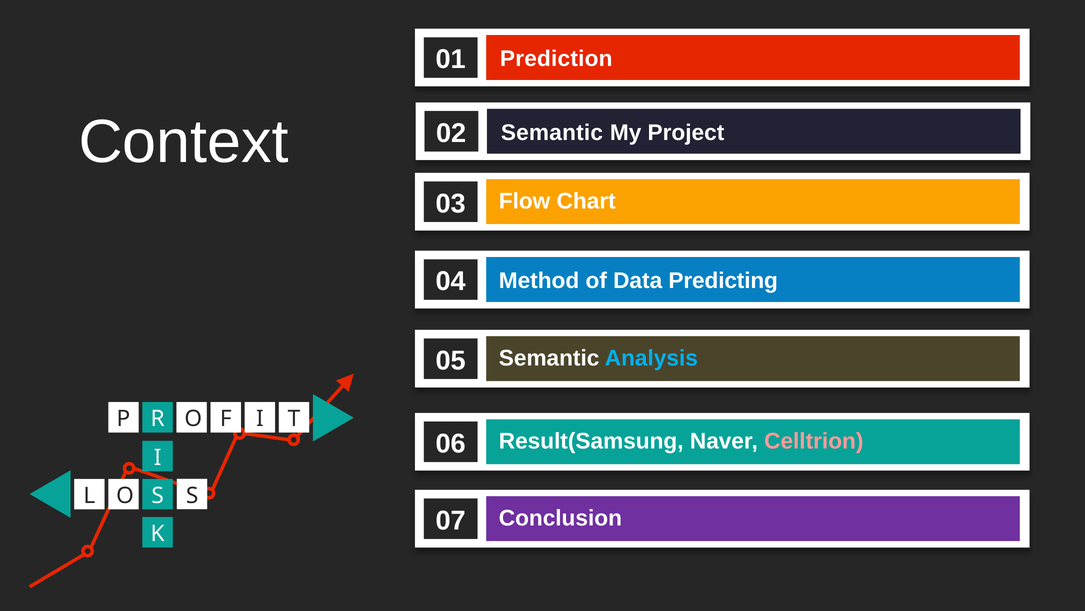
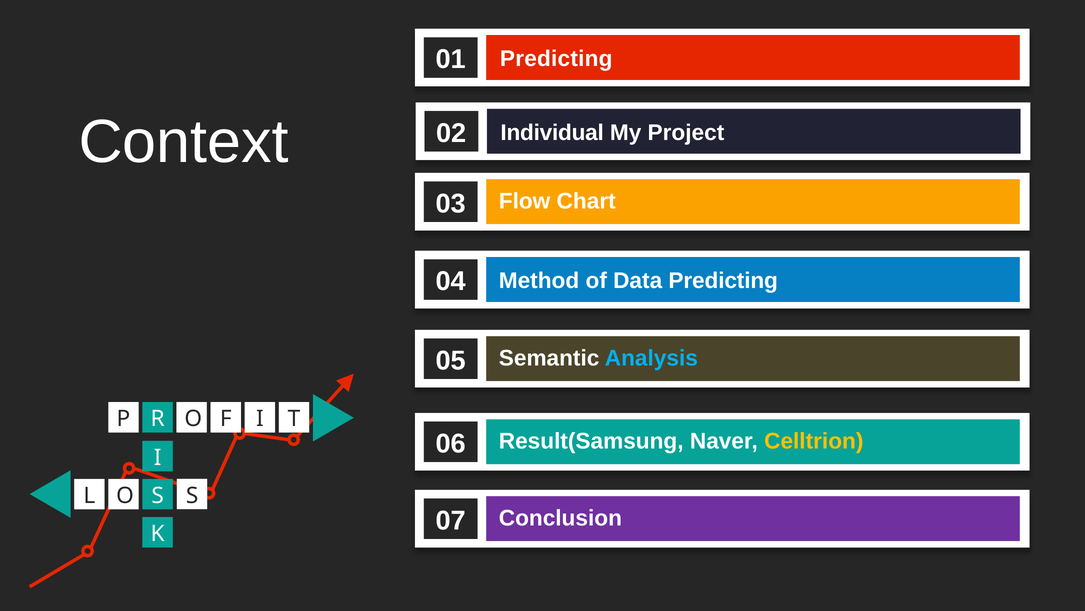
01 Prediction: Prediction -> Predicting
02 Semantic: Semantic -> Individual
Celltrion colour: pink -> yellow
